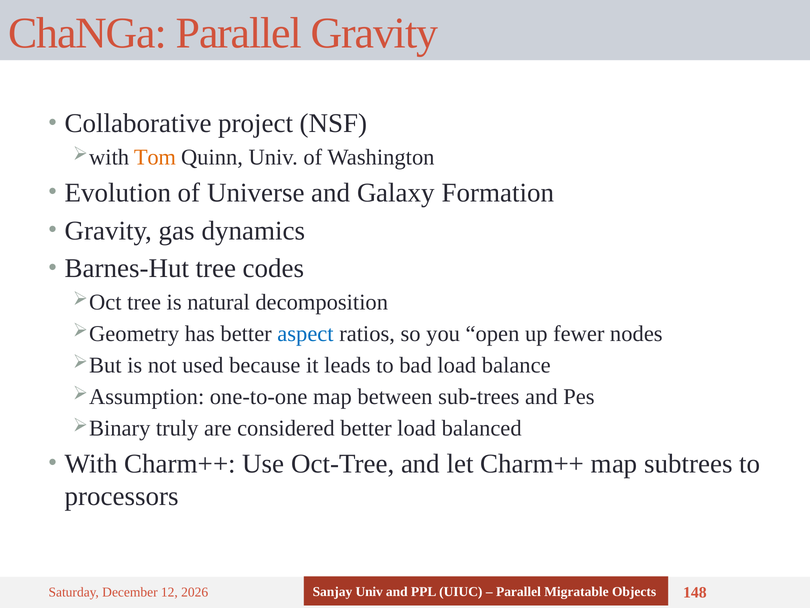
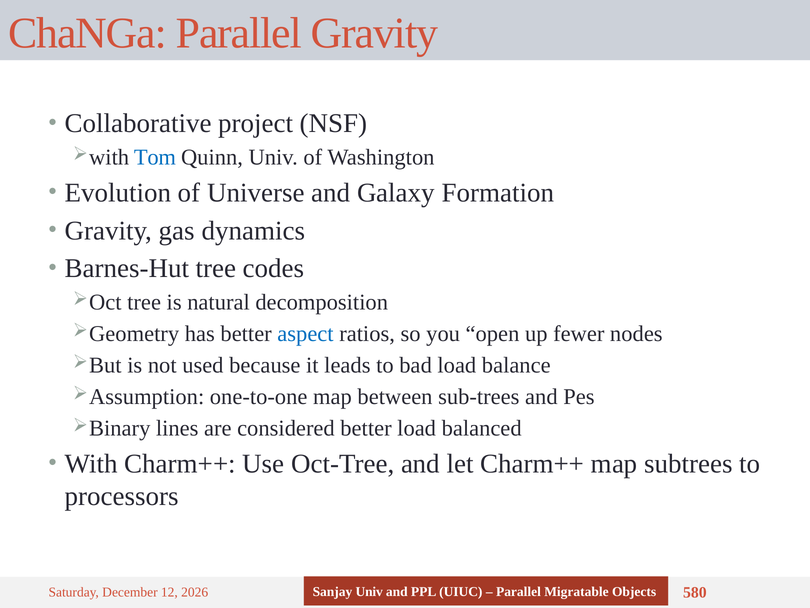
Tom colour: orange -> blue
truly: truly -> lines
148: 148 -> 580
